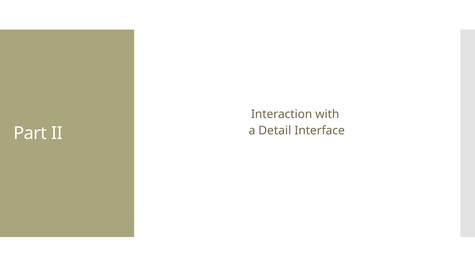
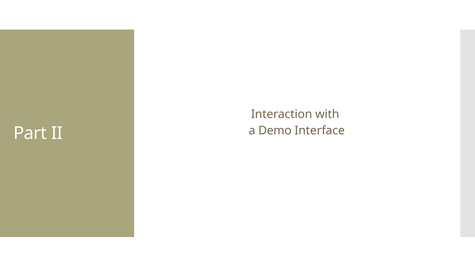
Detail: Detail -> Demo
